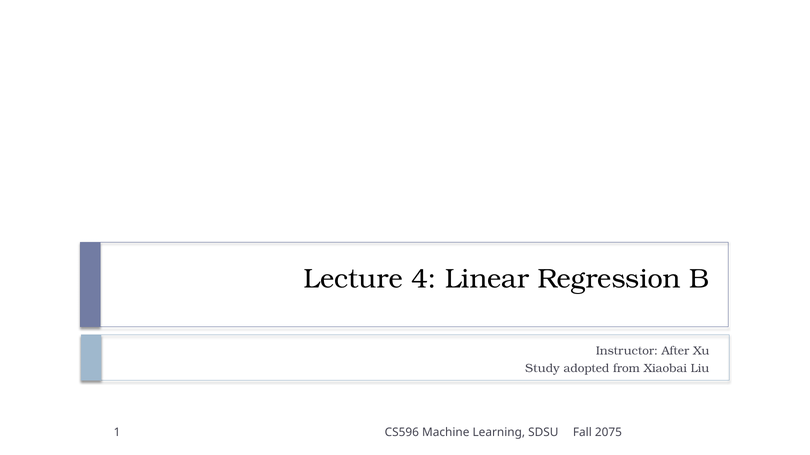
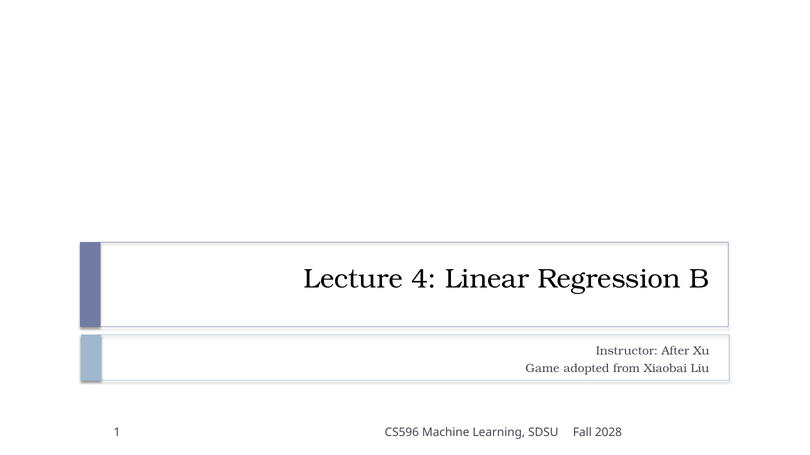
Study: Study -> Game
2075: 2075 -> 2028
